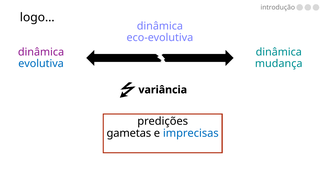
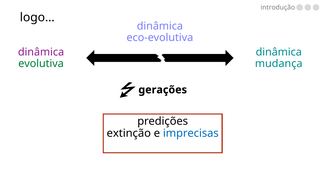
evolutiva colour: blue -> green
variância: variância -> gerações
gametas: gametas -> extinção
